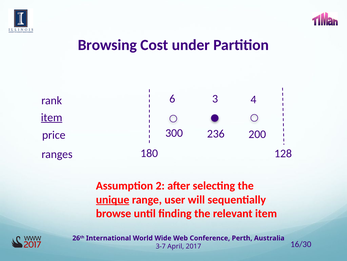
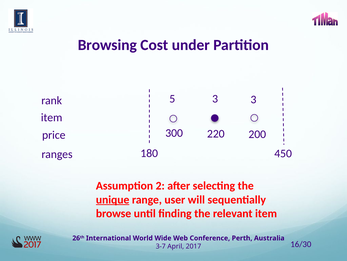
6: 6 -> 5
3 4: 4 -> 3
item at (52, 117) underline: present -> none
236: 236 -> 220
128: 128 -> 450
